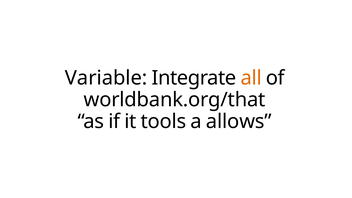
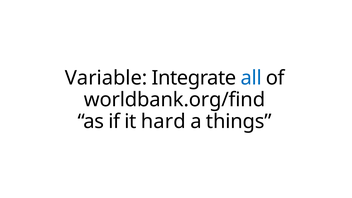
all colour: orange -> blue
worldbank.org/that: worldbank.org/that -> worldbank.org/find
tools: tools -> hard
allows: allows -> things
